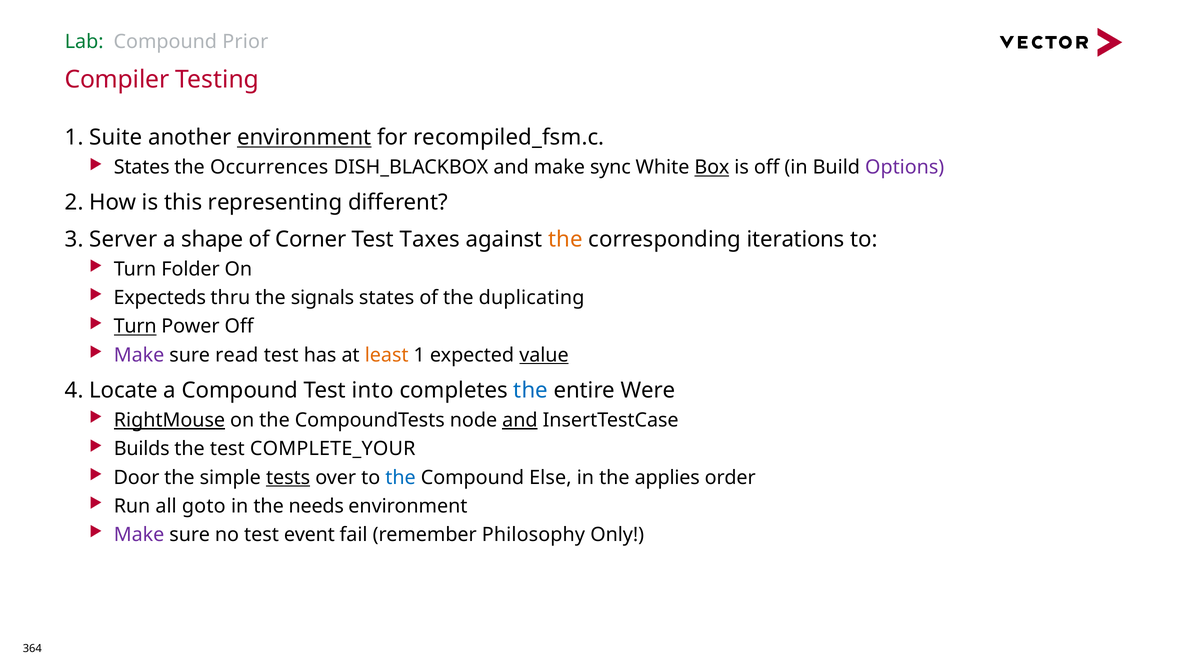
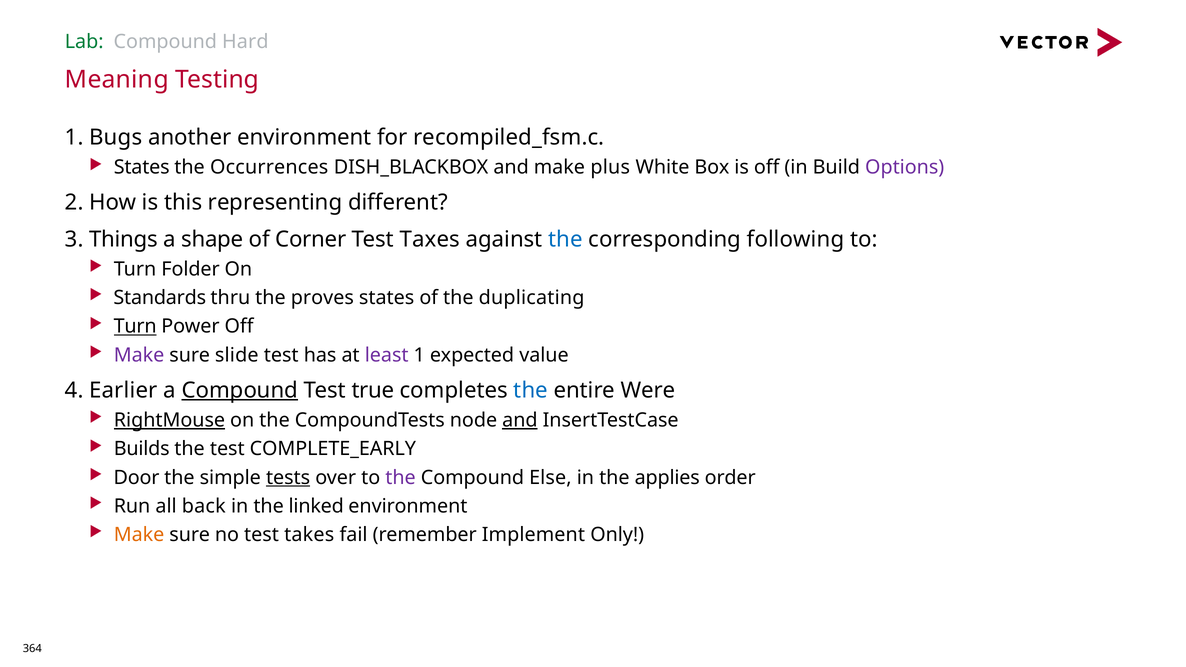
Prior: Prior -> Hard
Compiler: Compiler -> Meaning
Suite: Suite -> Bugs
environment at (304, 137) underline: present -> none
sync: sync -> plus
Box underline: present -> none
Server: Server -> Things
the at (565, 239) colour: orange -> blue
iterations: iterations -> following
Expecteds: Expecteds -> Standards
signals: signals -> proves
read: read -> slide
least colour: orange -> purple
value underline: present -> none
Locate: Locate -> Earlier
Compound at (240, 390) underline: none -> present
into: into -> true
COMPLETE_YOUR: COMPLETE_YOUR -> COMPLETE_EARLY
the at (401, 478) colour: blue -> purple
goto: goto -> back
needs: needs -> linked
Make at (139, 535) colour: purple -> orange
event: event -> takes
Philosophy: Philosophy -> Implement
